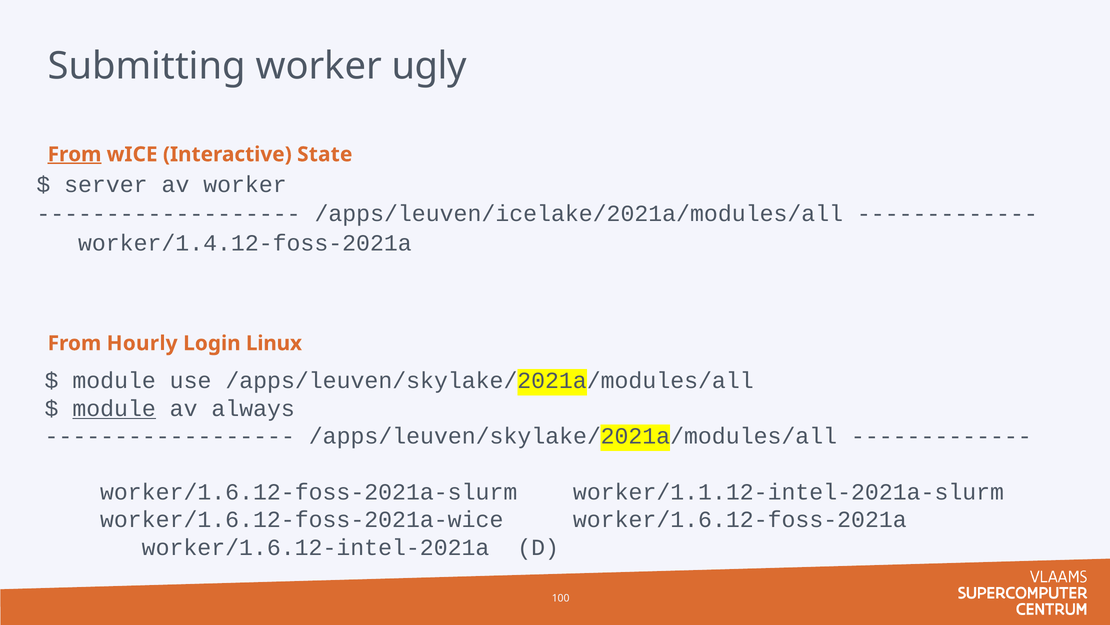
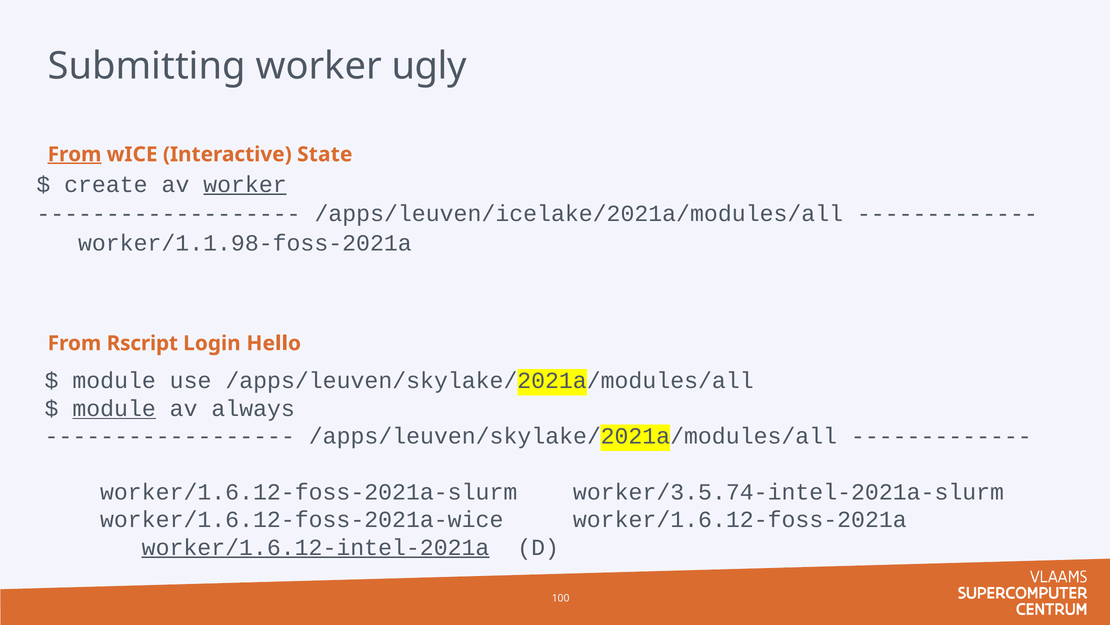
server: server -> create
worker at (245, 184) underline: none -> present
worker/1.4.12-foss-2021a: worker/1.4.12-foss-2021a -> worker/1.1.98-foss-2021a
Hourly: Hourly -> Rscript
Linux: Linux -> Hello
worker/1.1.12-intel-2021a-slurm: worker/1.1.12-intel-2021a-slurm -> worker/3.5.74-intel-2021a-slurm
worker/1.6.12-intel-2021a underline: none -> present
